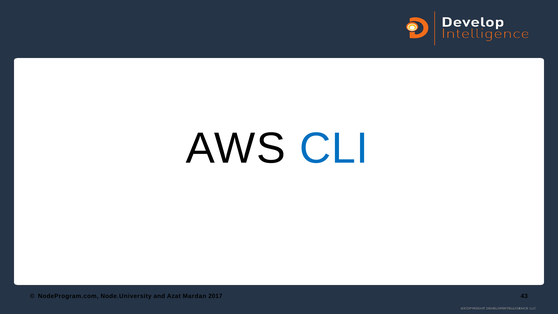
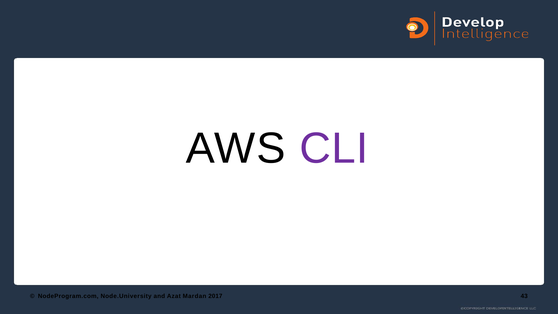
CLI colour: blue -> purple
